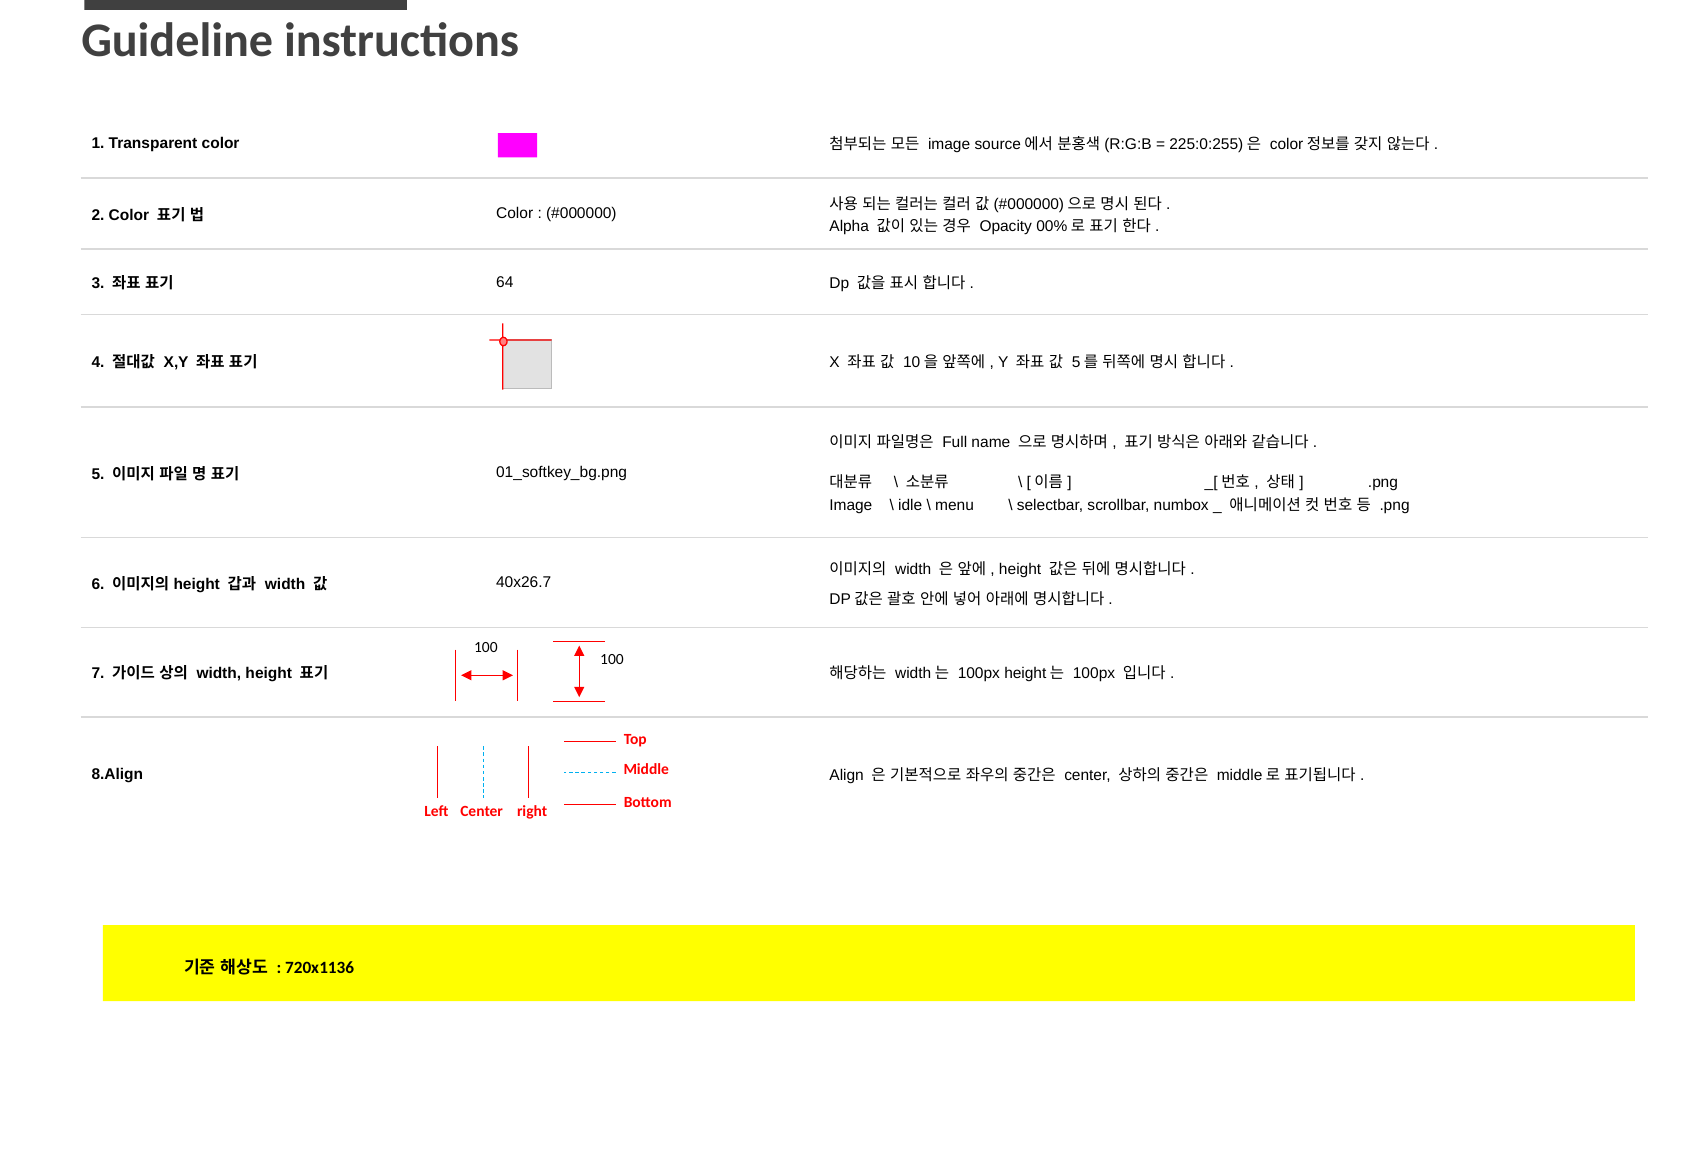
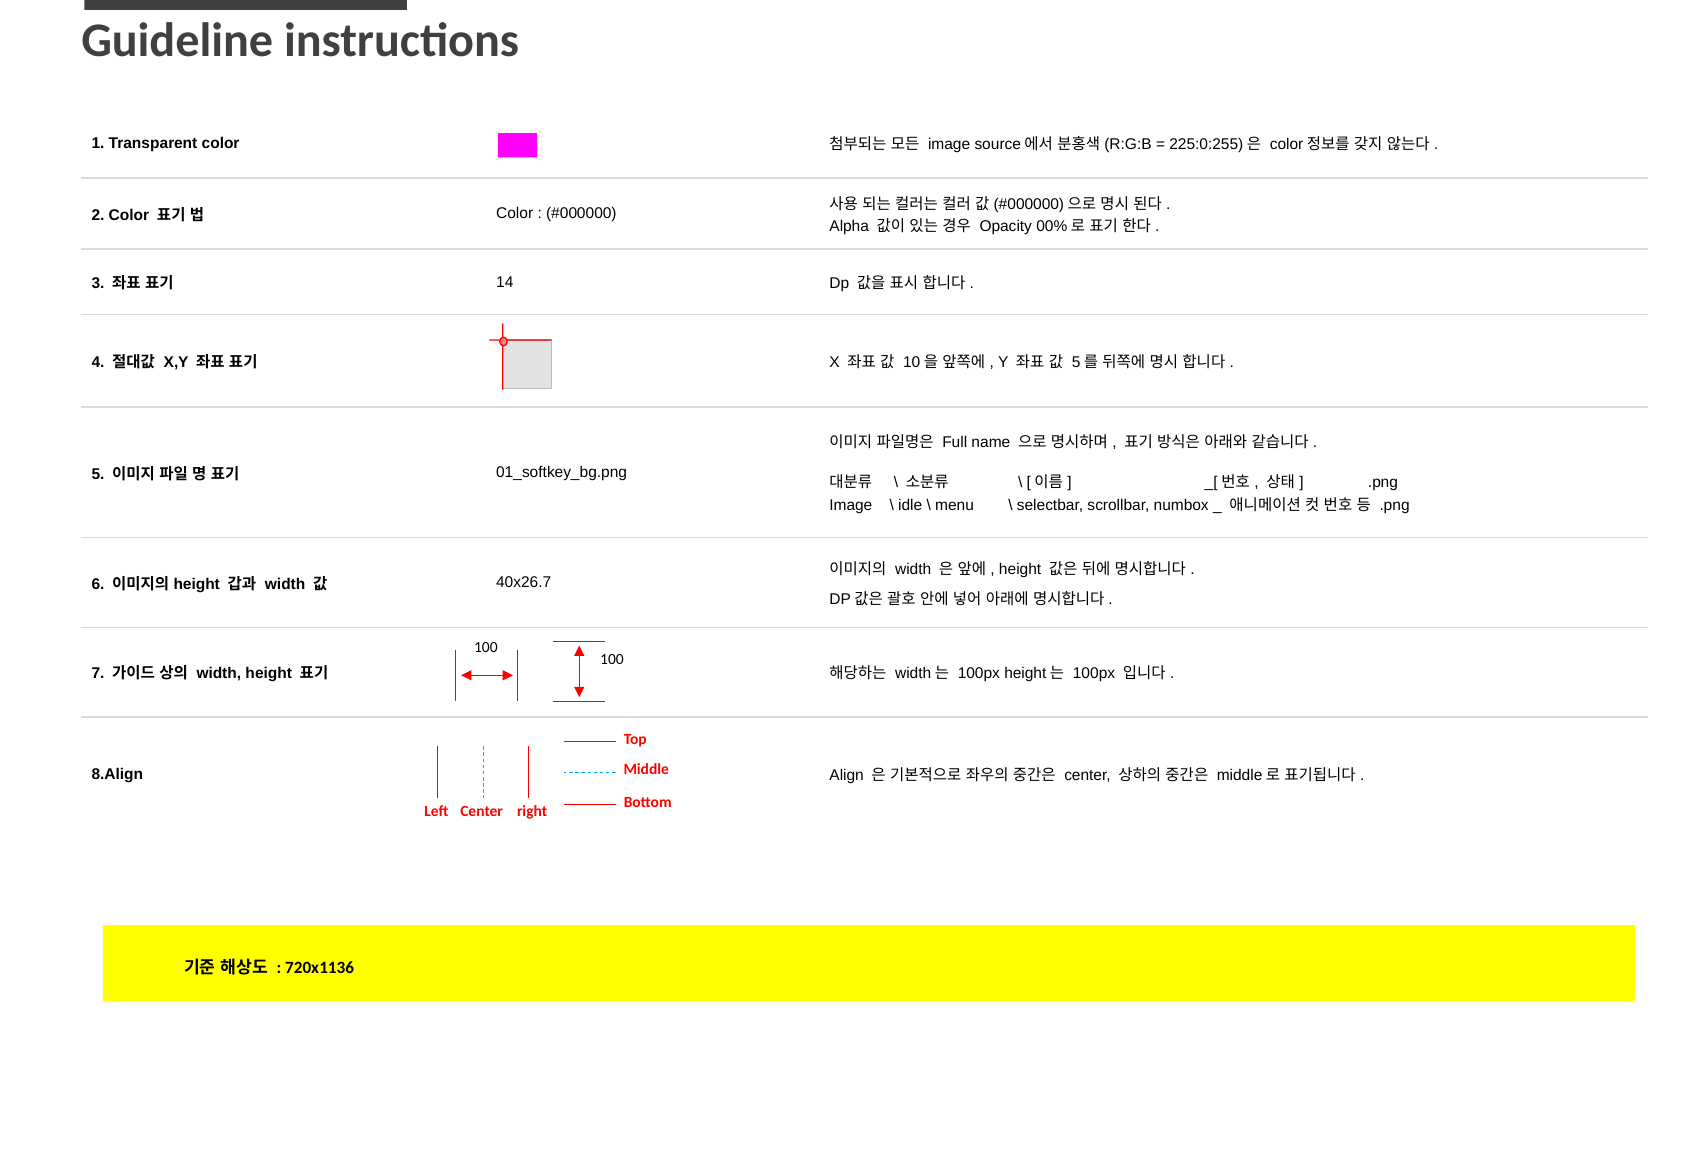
64: 64 -> 14
